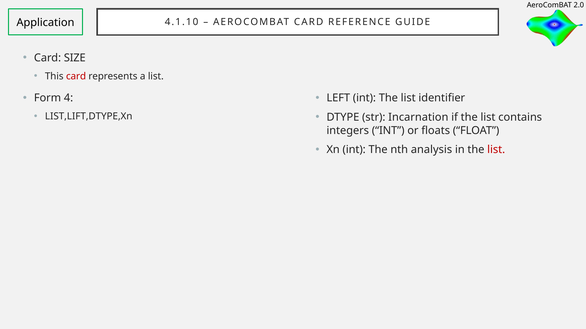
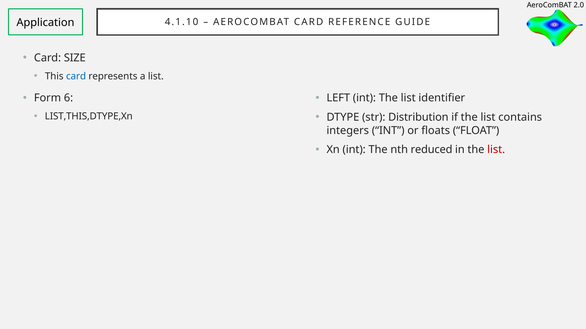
card at (76, 76) colour: red -> blue
4: 4 -> 6
LIST,LIFT,DTYPE,Xn: LIST,LIFT,DTYPE,Xn -> LIST,THIS,DTYPE,Xn
Incarnation: Incarnation -> Distribution
analysis: analysis -> reduced
